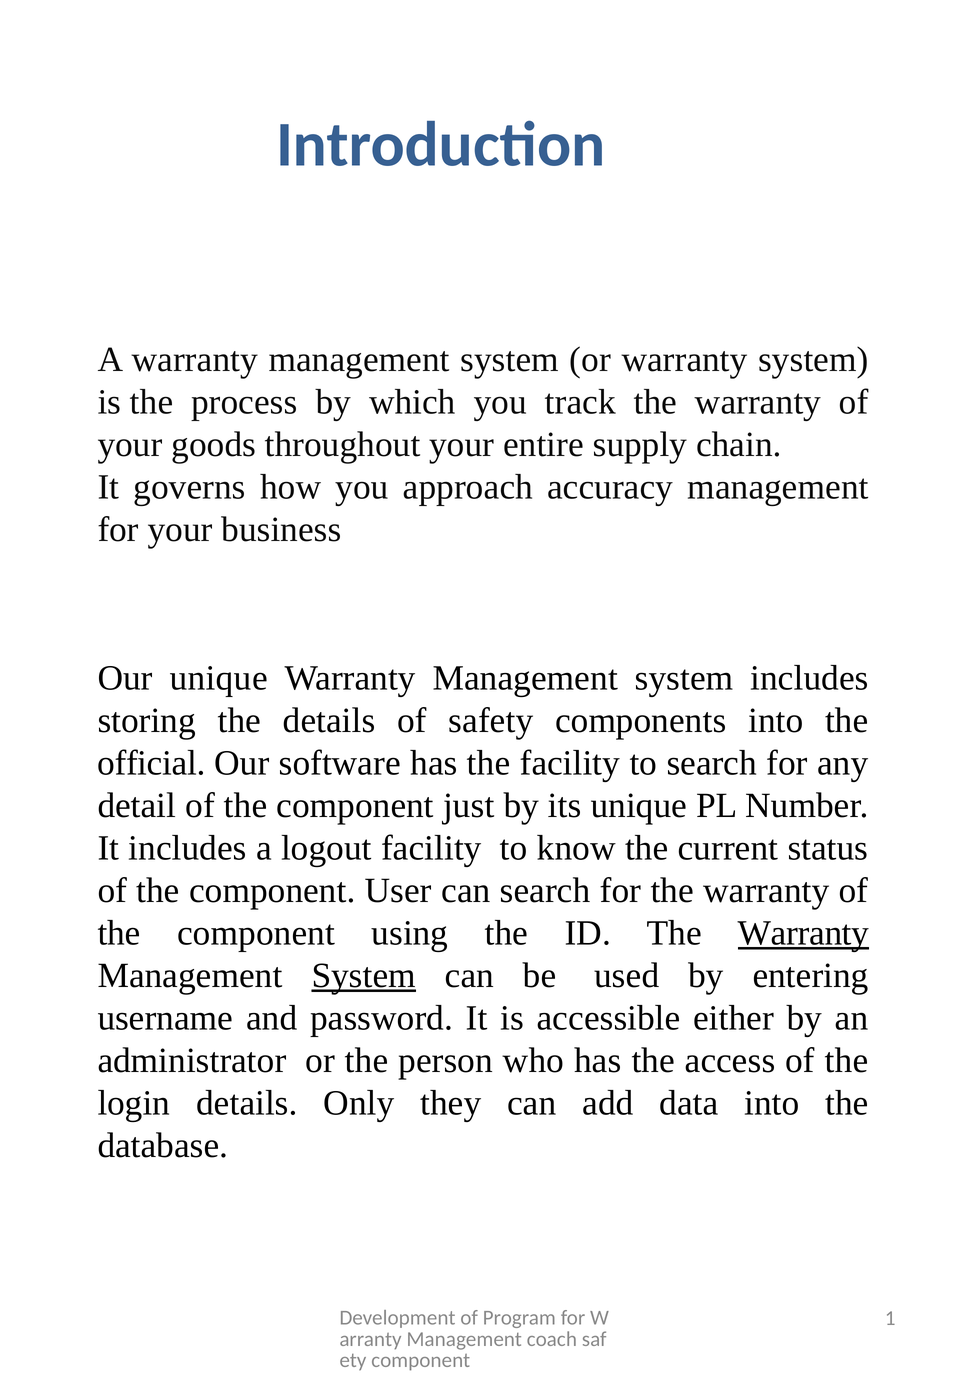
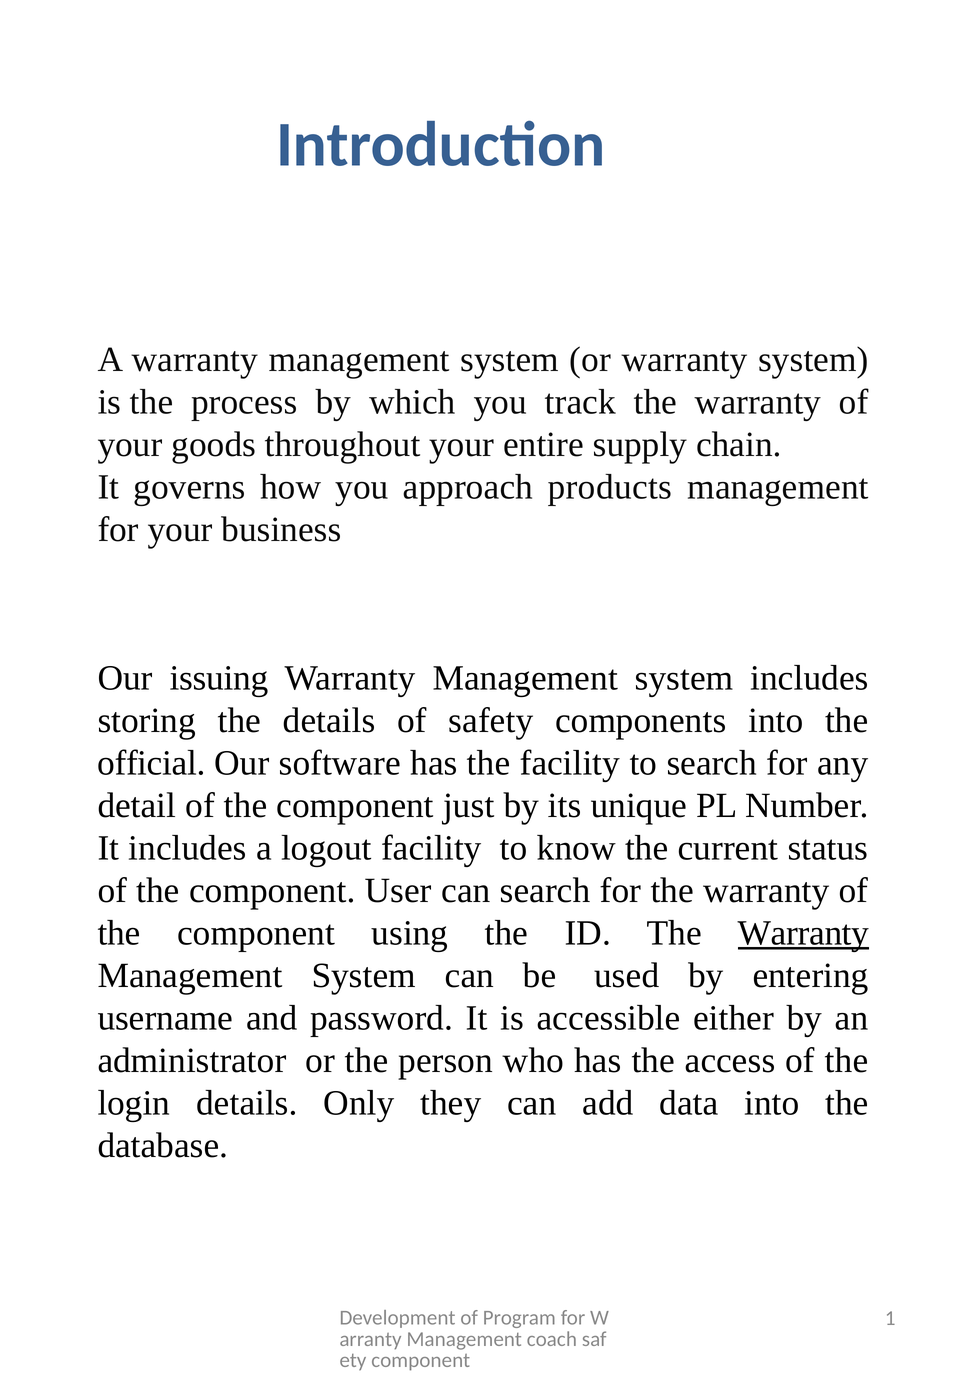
accuracy: accuracy -> products
Our unique: unique -> issuing
System at (364, 975) underline: present -> none
